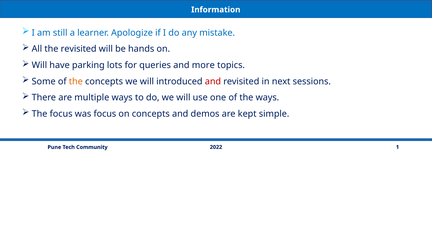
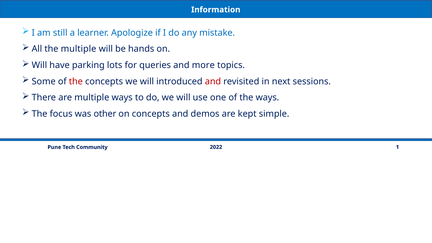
the revisited: revisited -> multiple
the at (76, 81) colour: orange -> red
was focus: focus -> other
